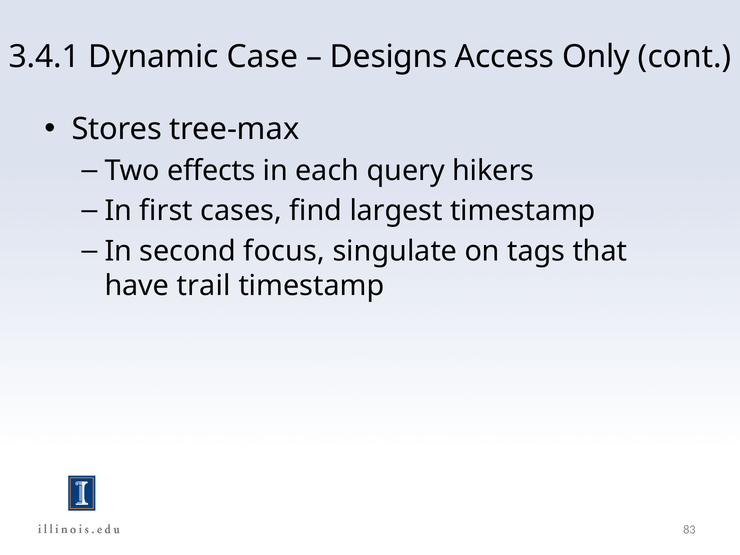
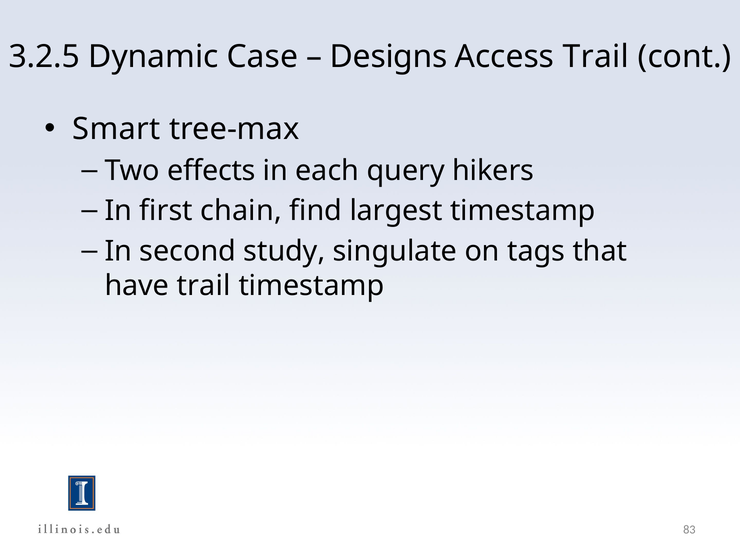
3.4.1: 3.4.1 -> 3.2.5
Access Only: Only -> Trail
Stores: Stores -> Smart
cases: cases -> chain
focus: focus -> study
